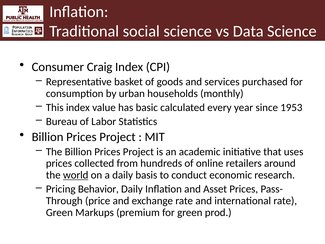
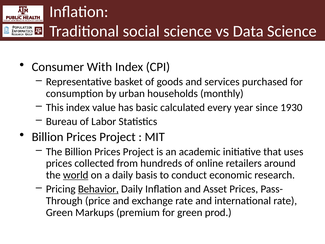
Craig: Craig -> With
1953: 1953 -> 1930
Behavior underline: none -> present
